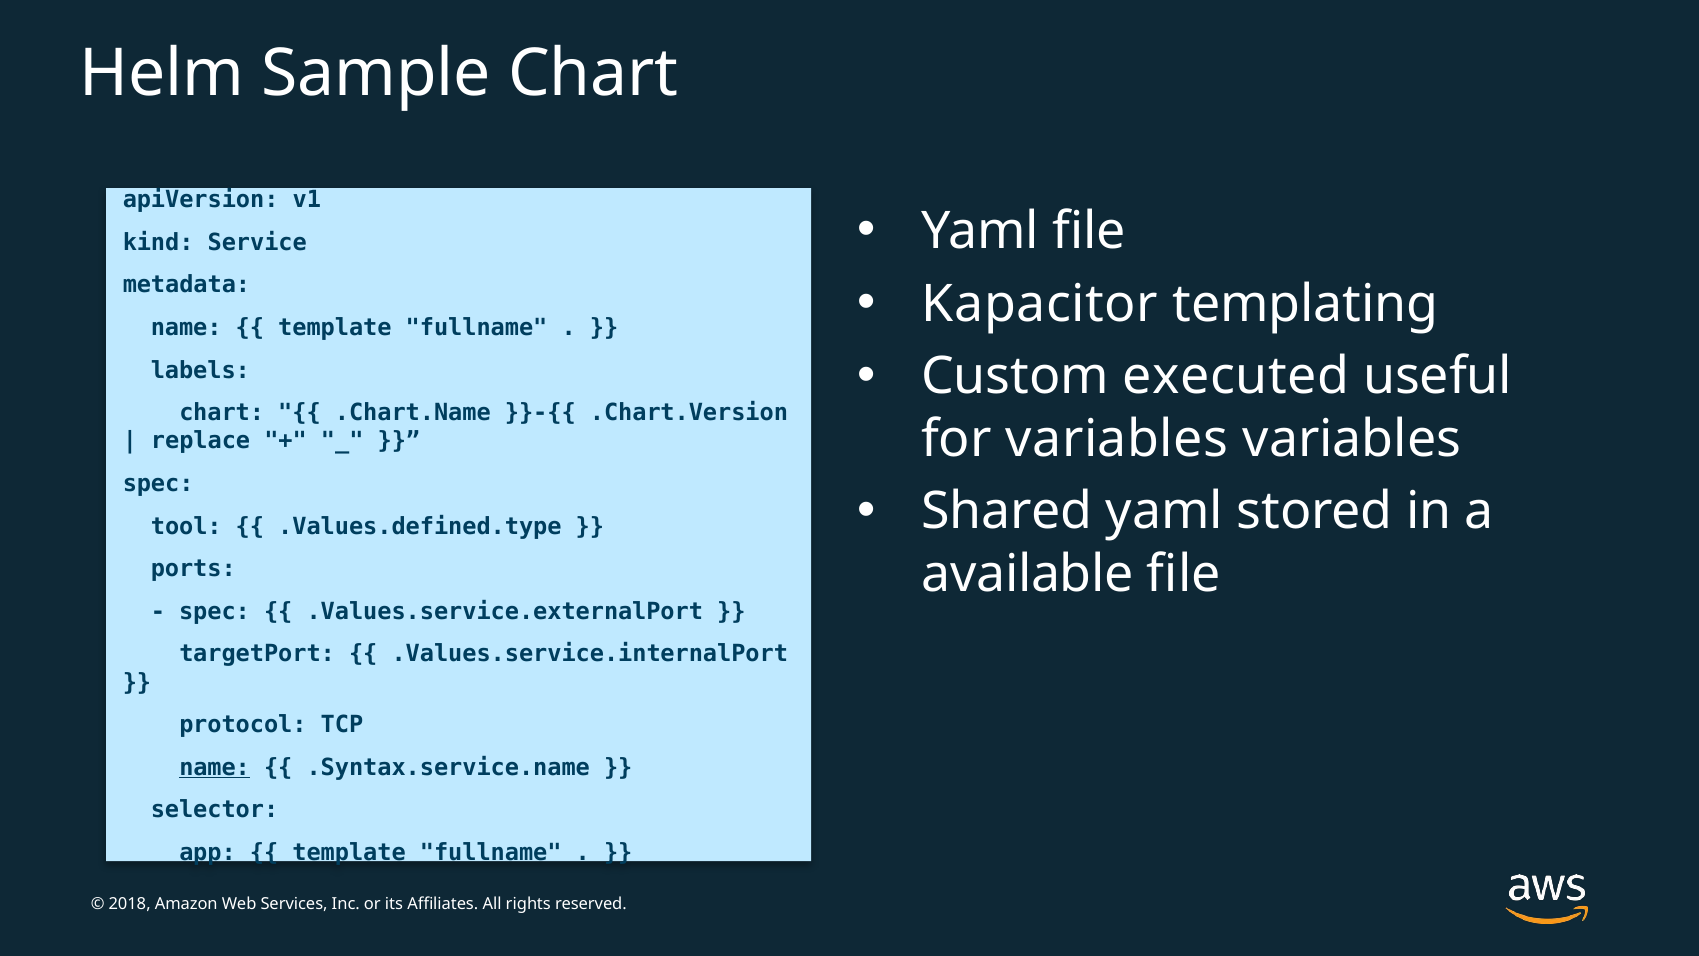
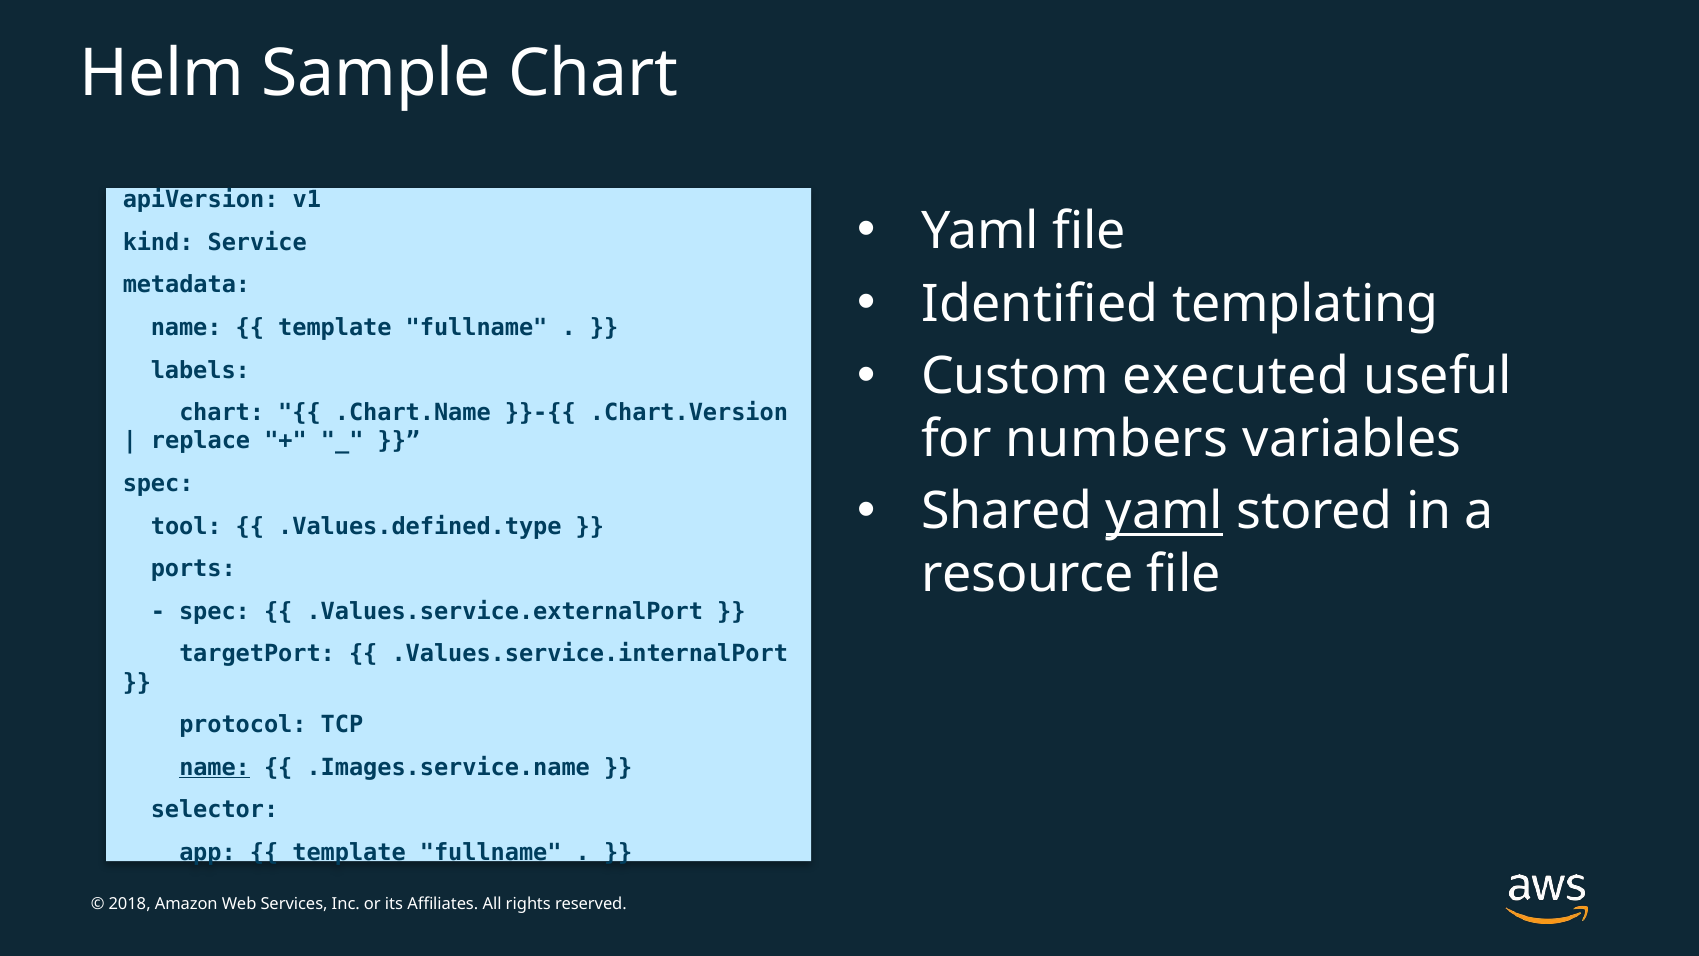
Kapacitor: Kapacitor -> Identified
for variables: variables -> numbers
yaml at (1164, 512) underline: none -> present
available: available -> resource
.Syntax.service.name: .Syntax.service.name -> .Images.service.name
